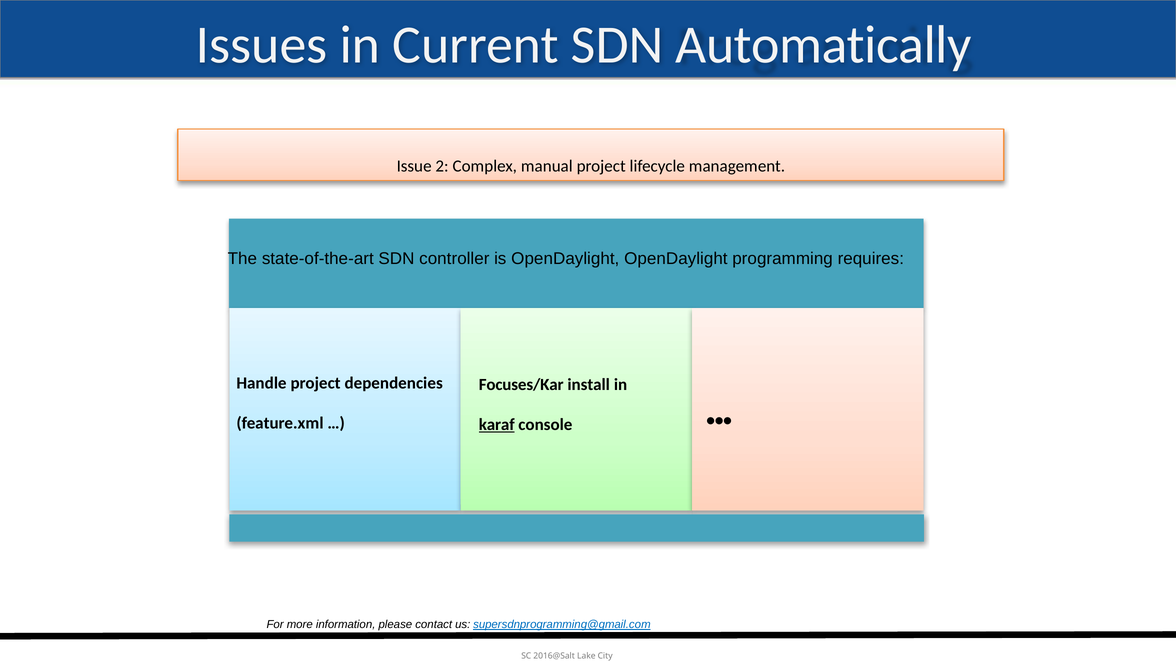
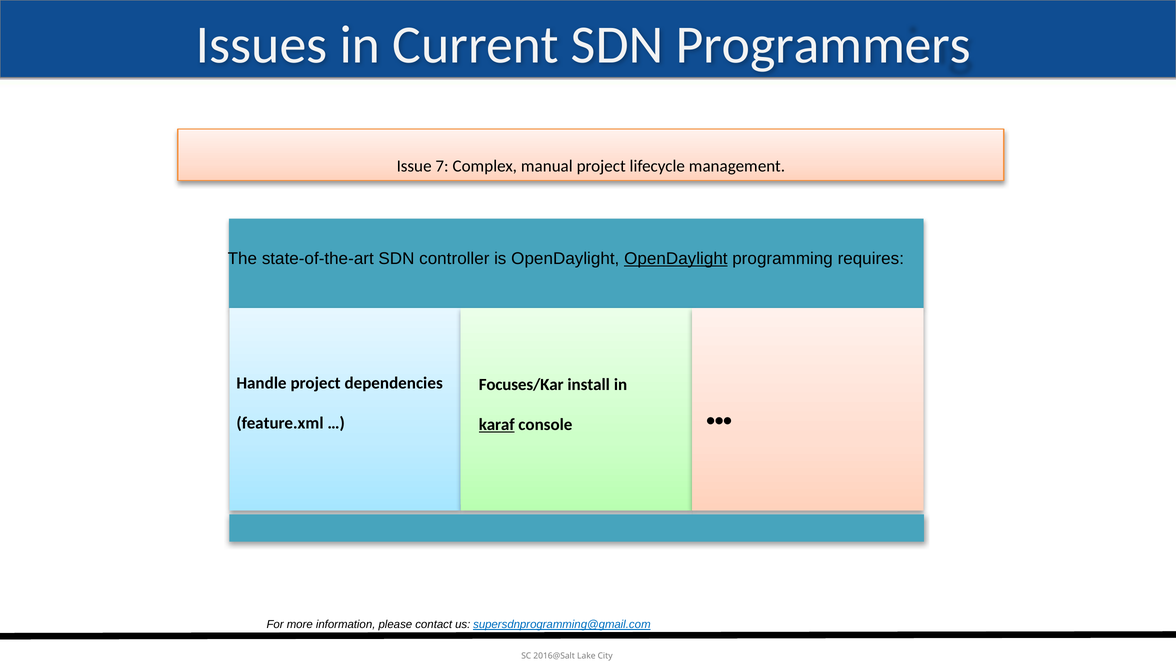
Automatically: Automatically -> Programmers
2: 2 -> 7
OpenDaylight at (676, 259) underline: none -> present
